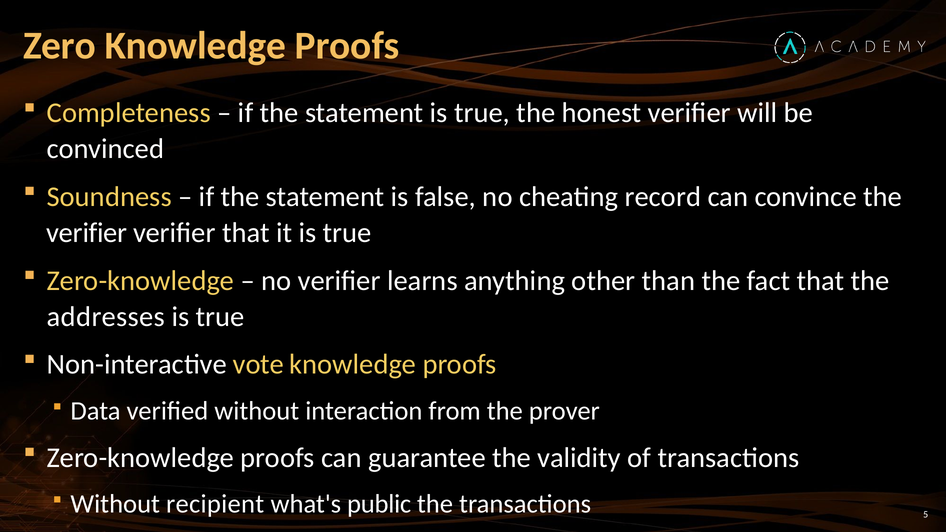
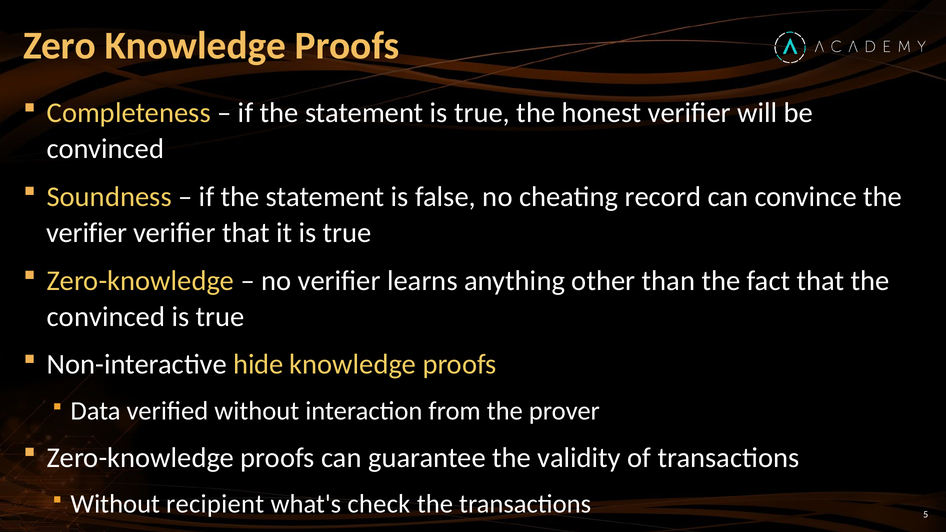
addresses at (106, 317): addresses -> convinced
vote: vote -> hide
public: public -> check
